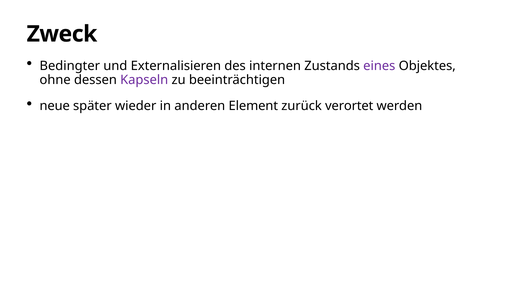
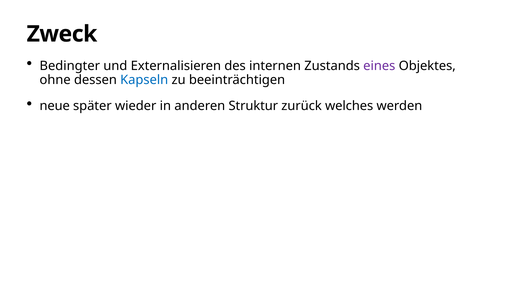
Kapseln colour: purple -> blue
Element: Element -> Struktur
verortet: verortet -> welches
